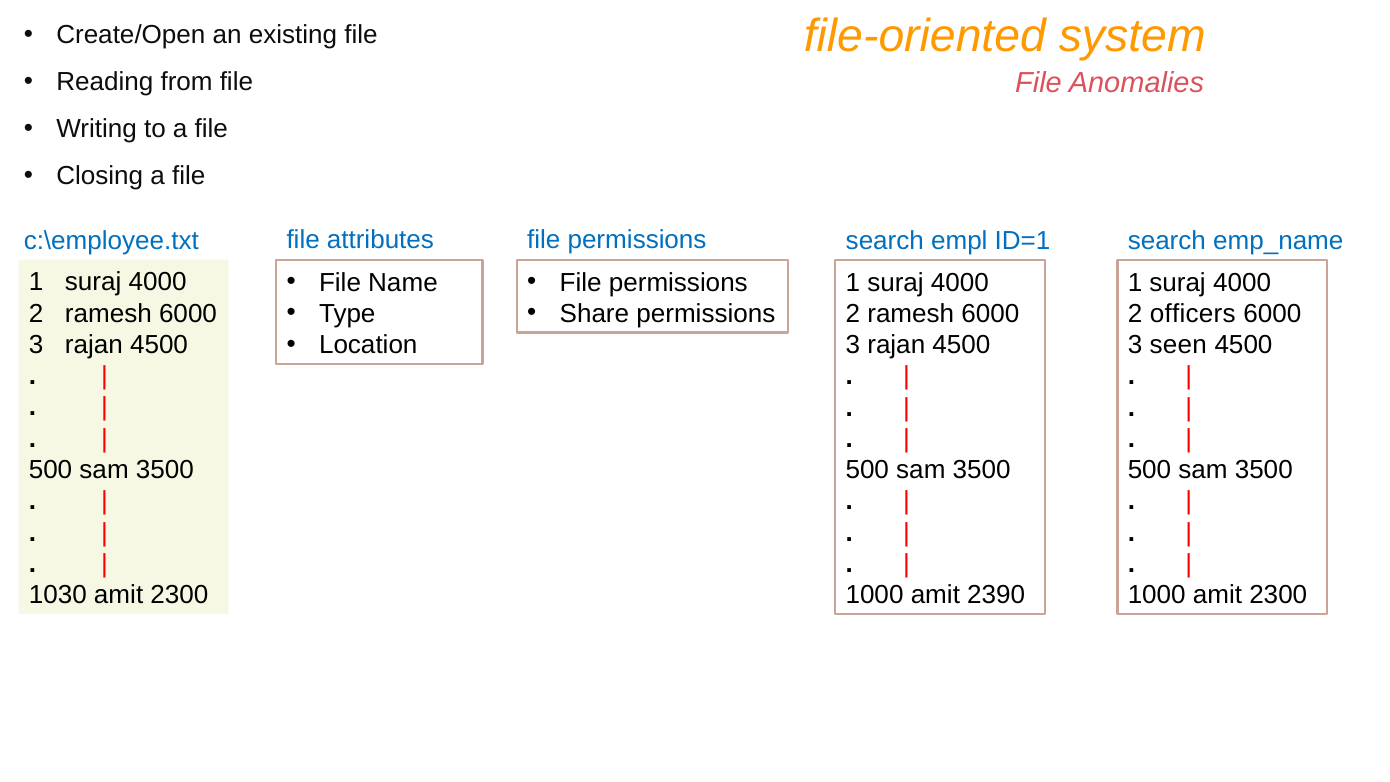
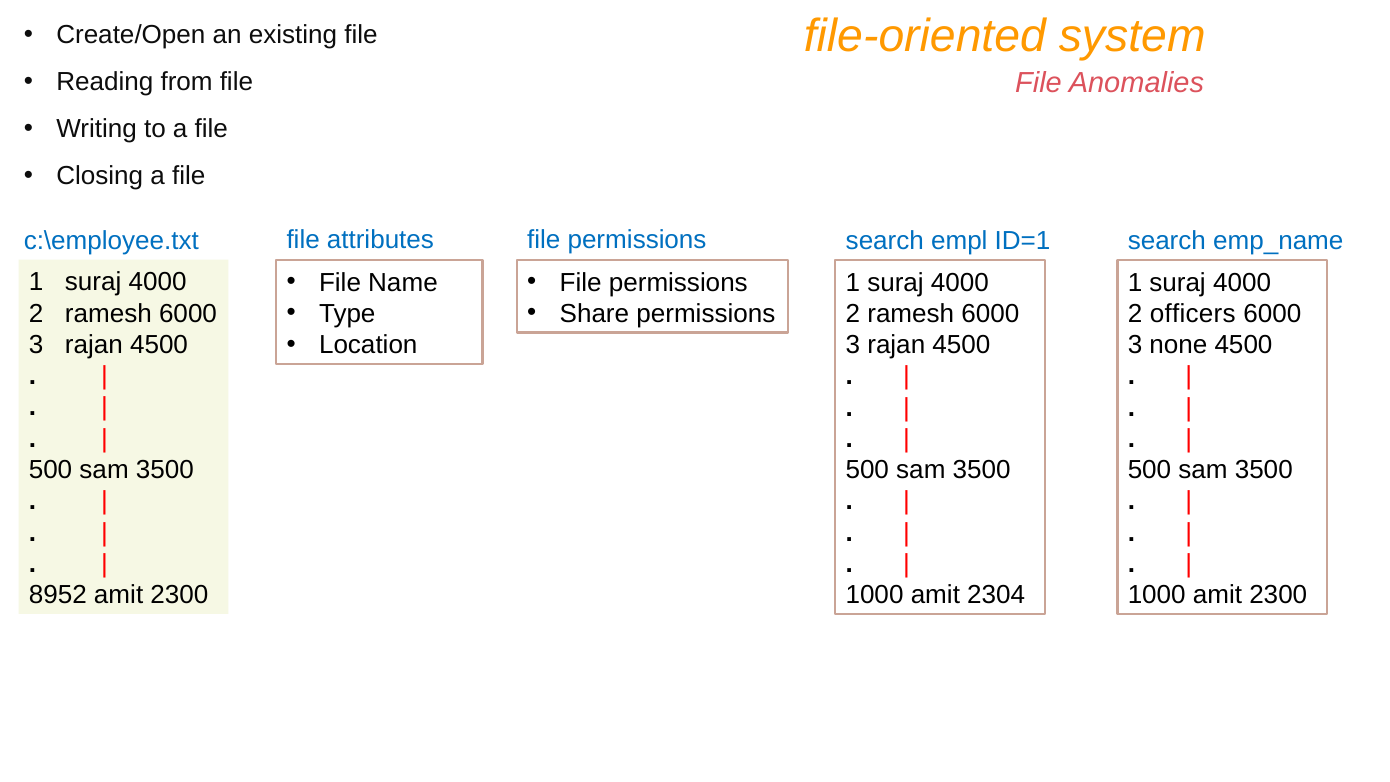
seen: seen -> none
1030: 1030 -> 8952
2390: 2390 -> 2304
